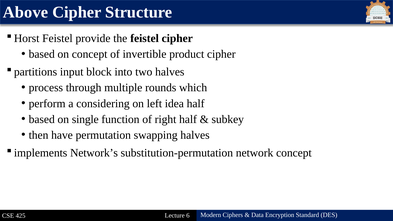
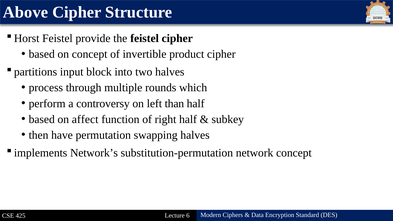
considering: considering -> controversy
idea: idea -> than
single: single -> affect
